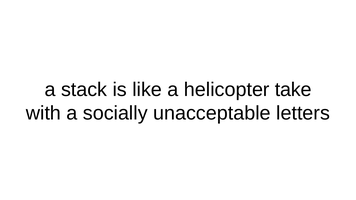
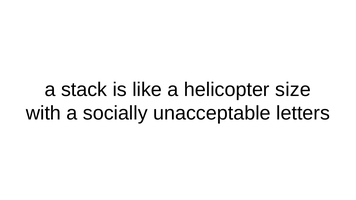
take: take -> size
